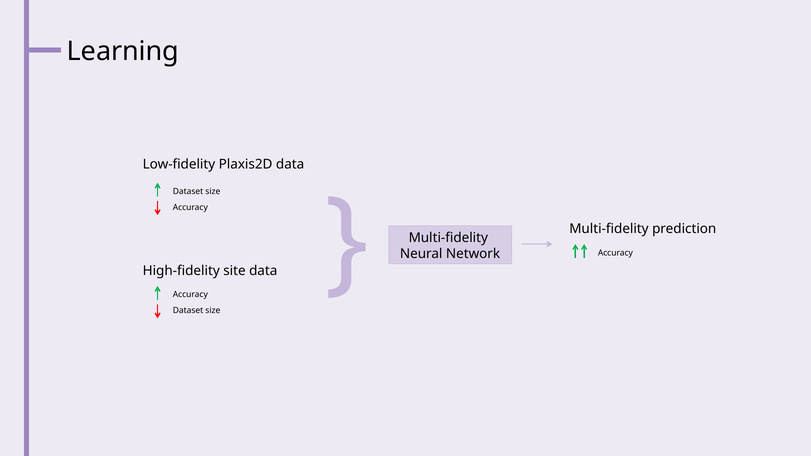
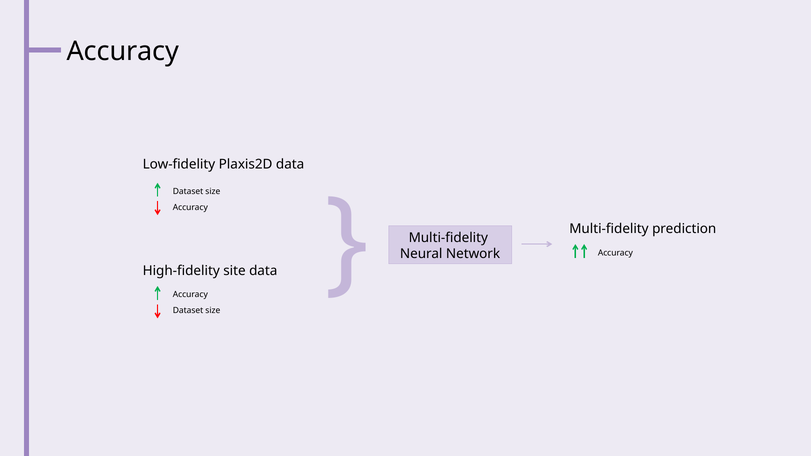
Learning at (123, 52): Learning -> Accuracy
